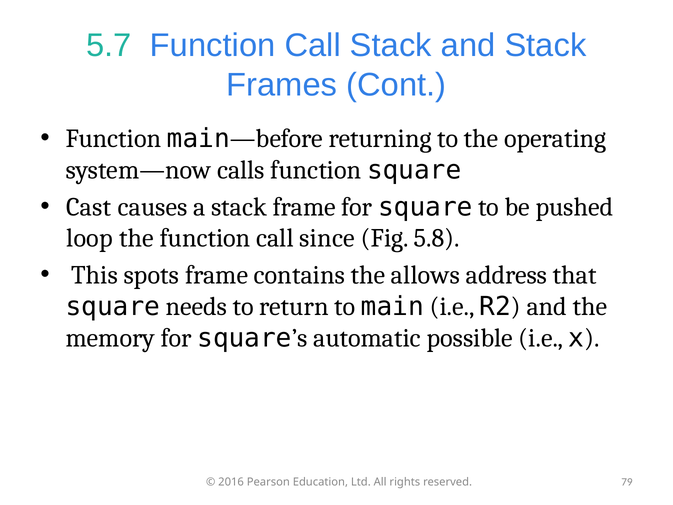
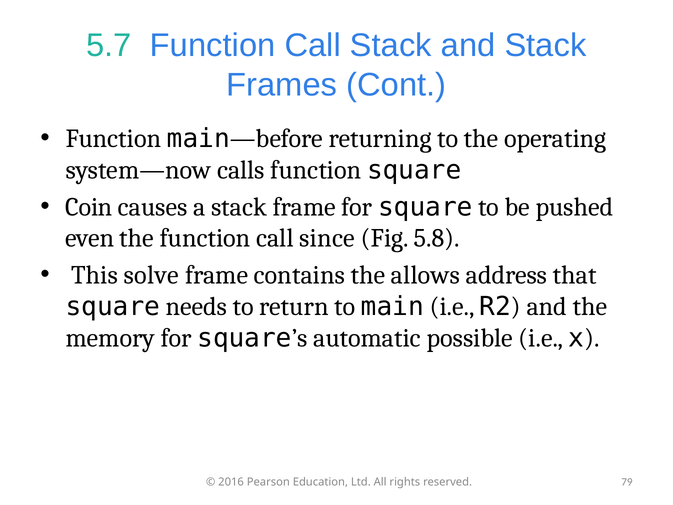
Cast: Cast -> Coin
loop: loop -> even
spots: spots -> solve
